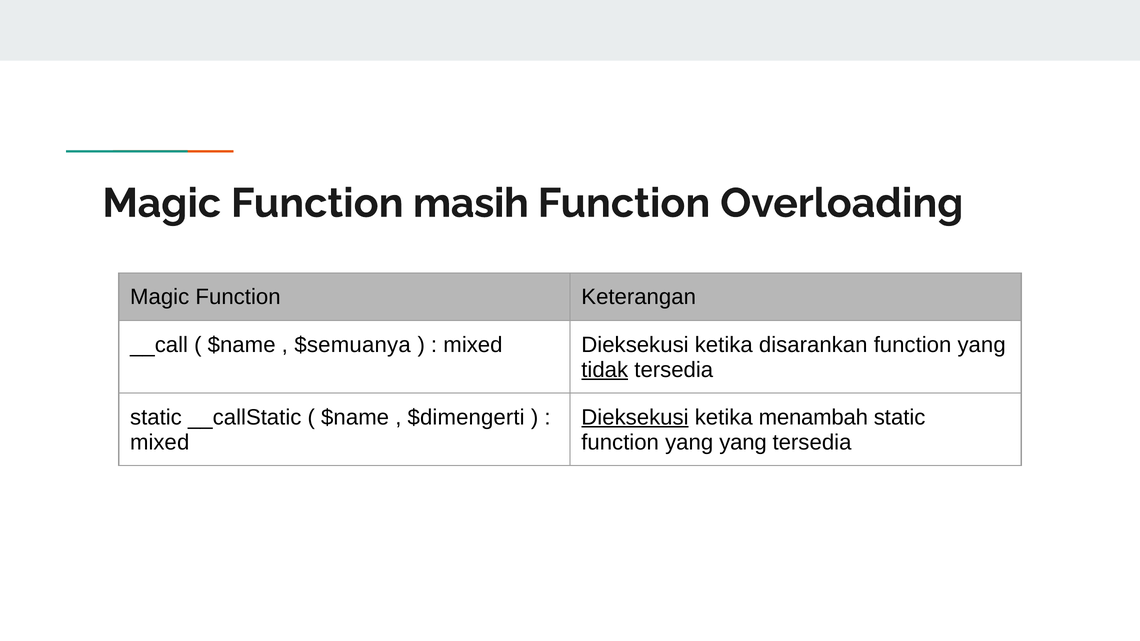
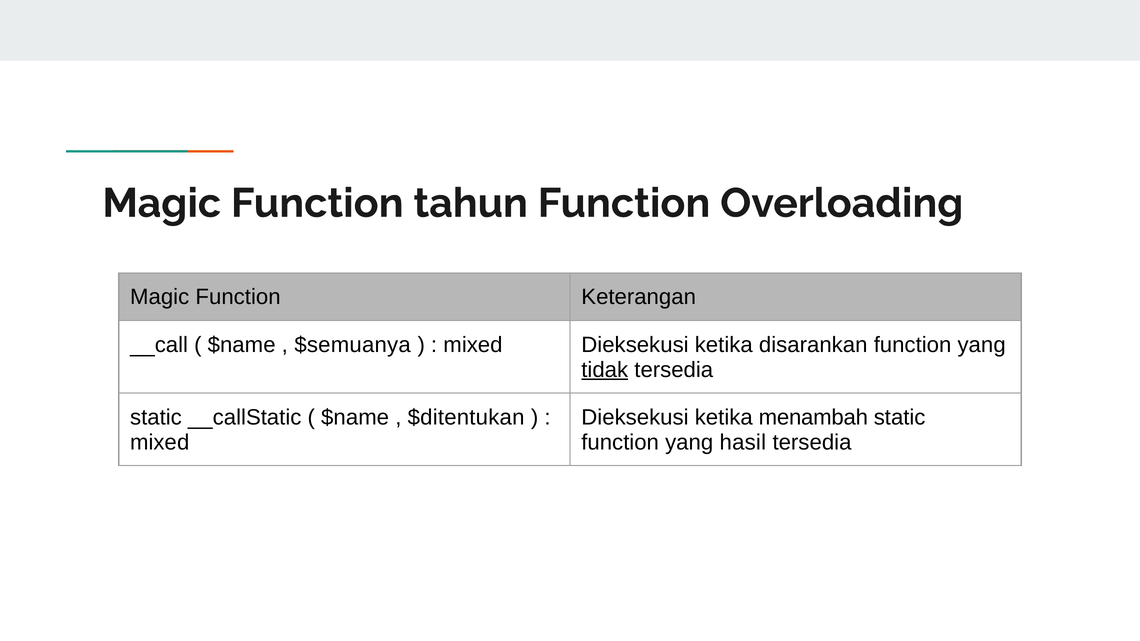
masih: masih -> tahun
$dimengerti: $dimengerti -> $ditentukan
Dieksekusi at (635, 418) underline: present -> none
yang yang: yang -> hasil
